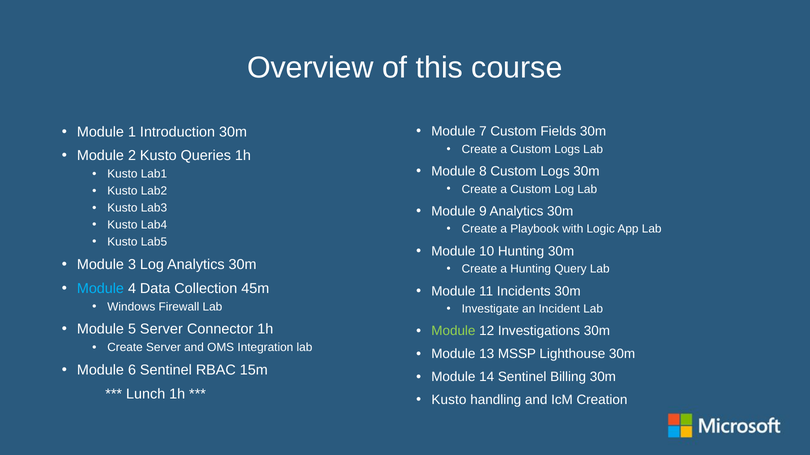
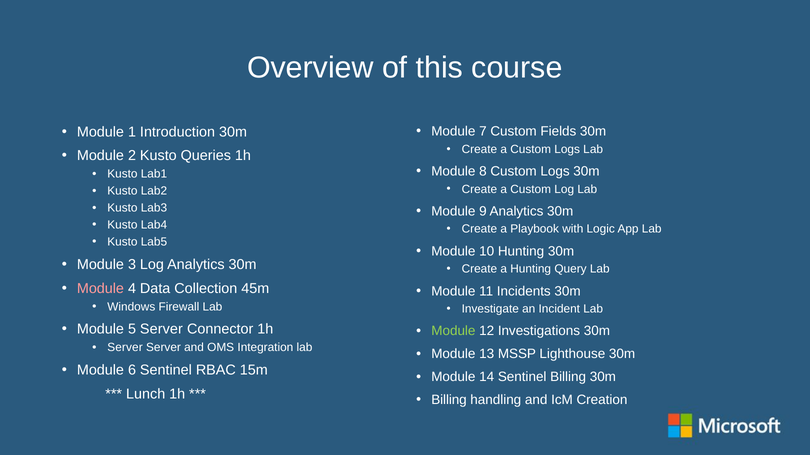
Module at (100, 289) colour: light blue -> pink
Create at (125, 348): Create -> Server
Kusto at (449, 400): Kusto -> Billing
